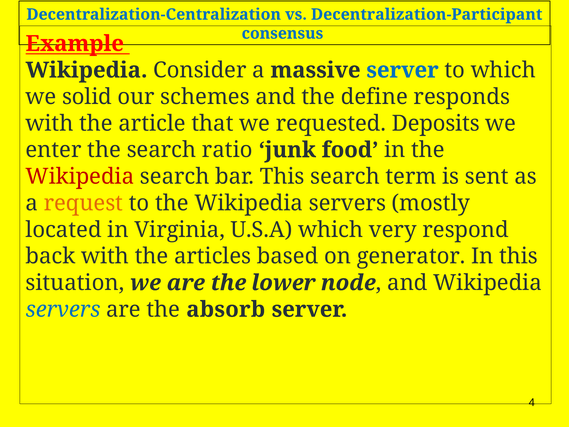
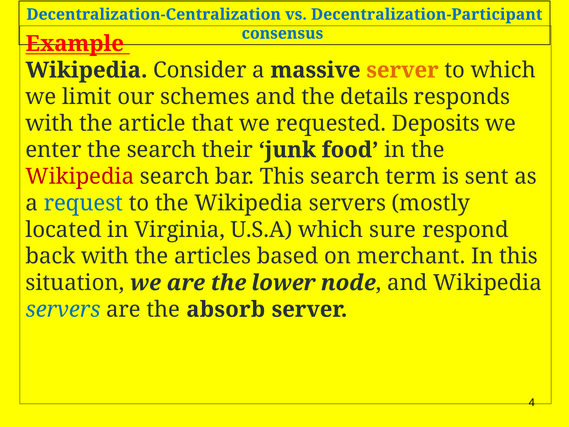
server at (402, 70) colour: blue -> orange
solid: solid -> limit
define: define -> details
ratio: ratio -> their
request colour: orange -> blue
very: very -> sure
generator: generator -> merchant
